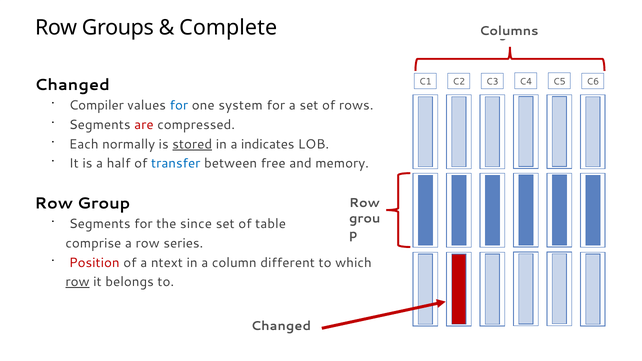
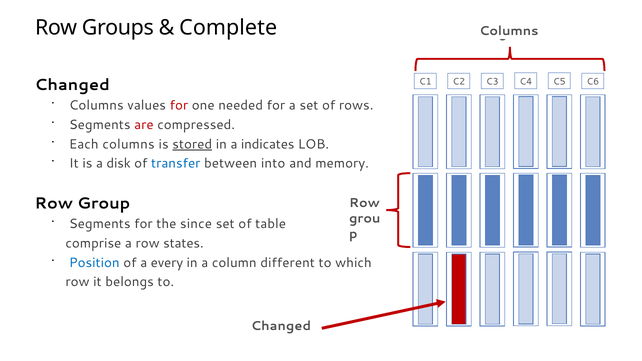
Compiler at (96, 106): Compiler -> Columns
for at (179, 106) colour: blue -> red
system: system -> needed
Each normally: normally -> columns
half: half -> disk
free: free -> into
series: series -> states
Position colour: red -> blue
ntext: ntext -> every
row at (78, 282) underline: present -> none
